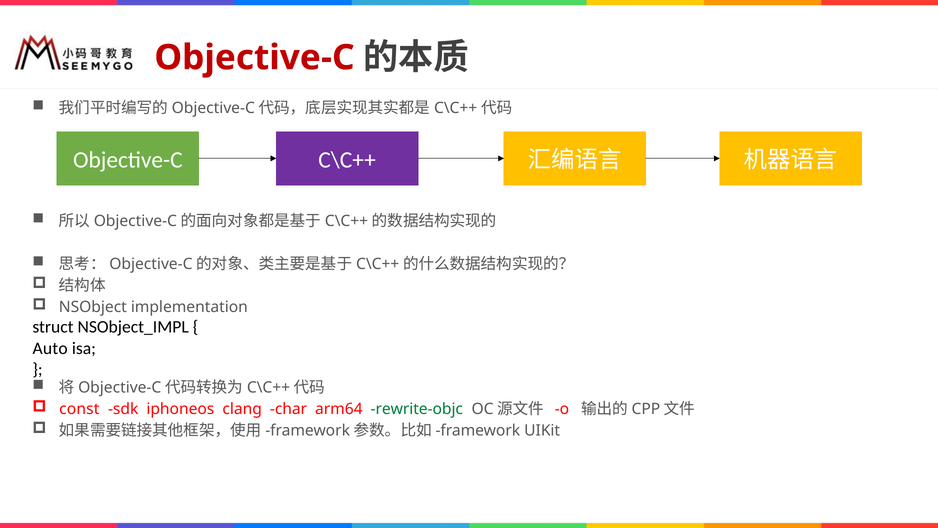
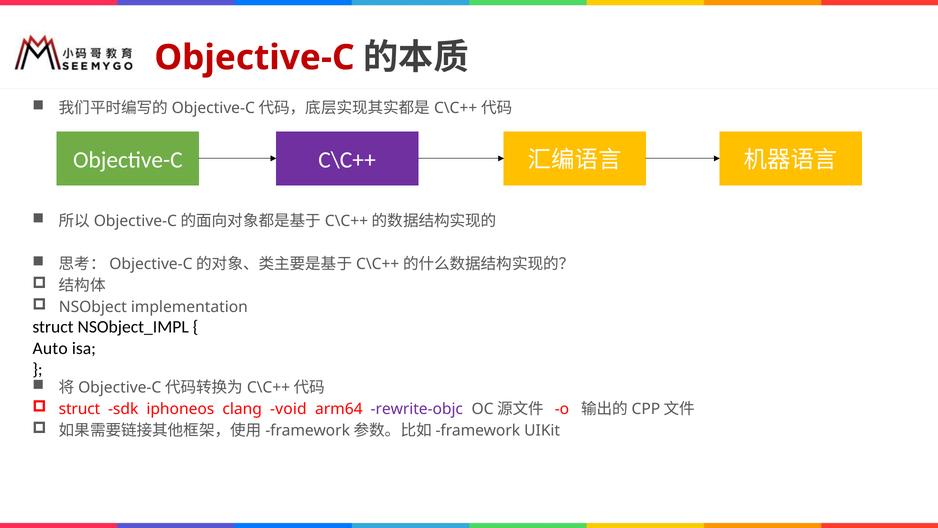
const at (79, 409): const -> struct
char: char -> void
rewrite-objc colour: green -> purple
